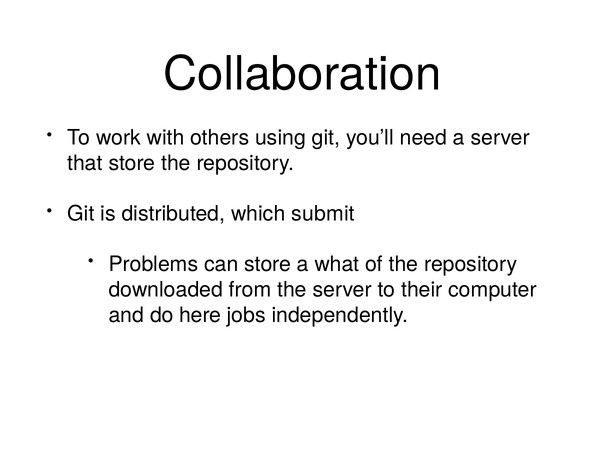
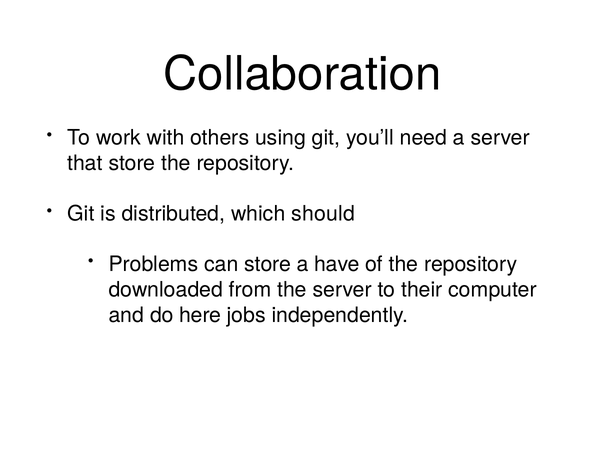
submit: submit -> should
what: what -> have
